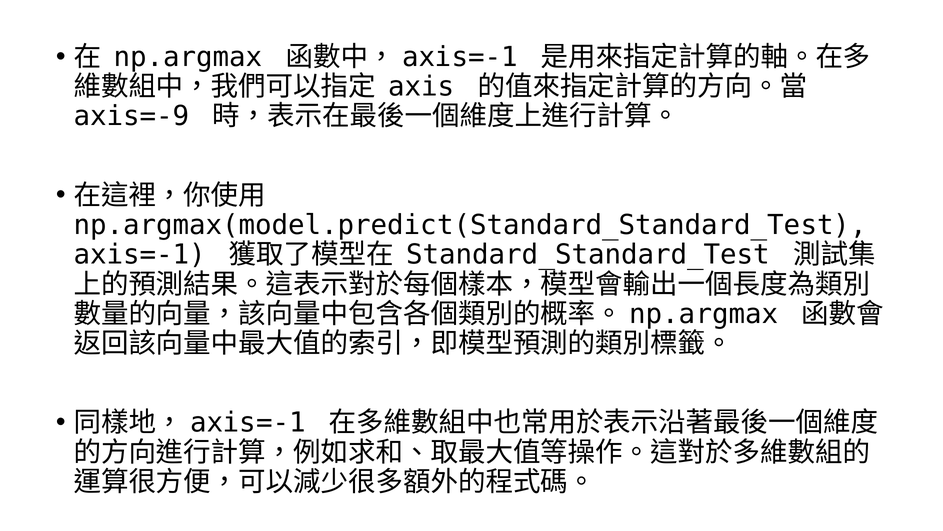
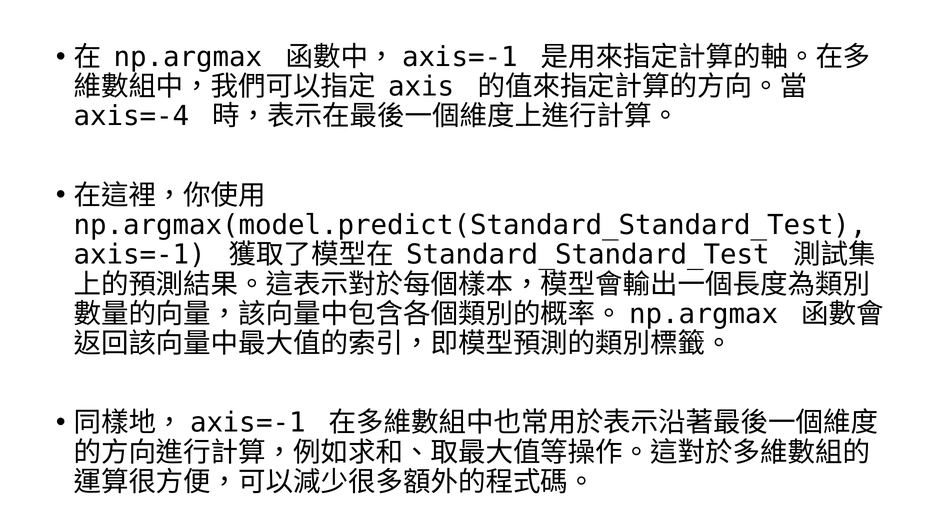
axis=-9: axis=-9 -> axis=-4
